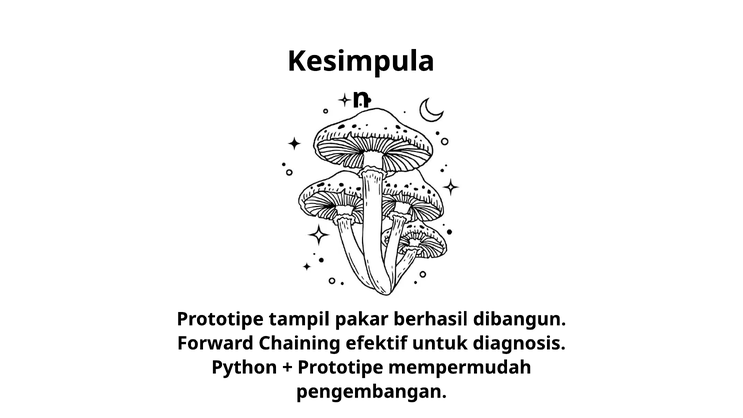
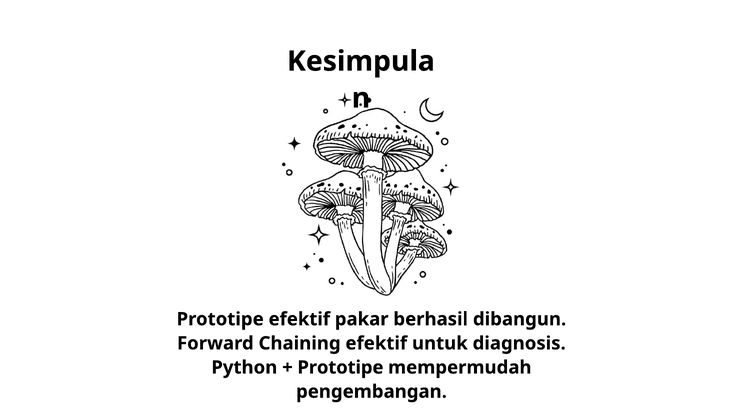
Prototipe tampil: tampil -> efektif
